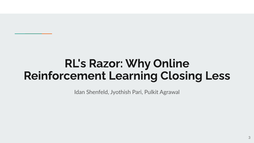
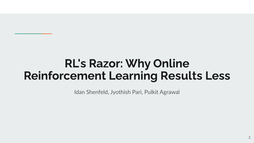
Closing: Closing -> Results
